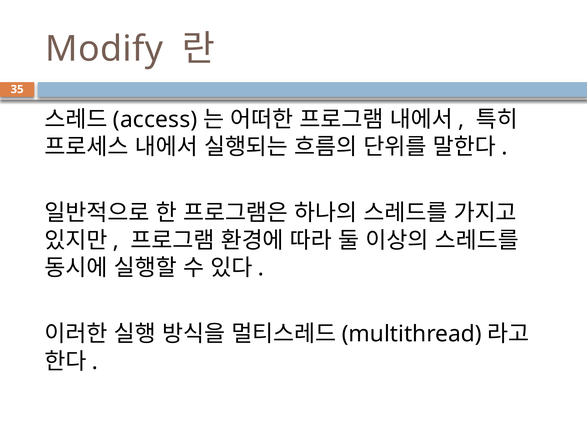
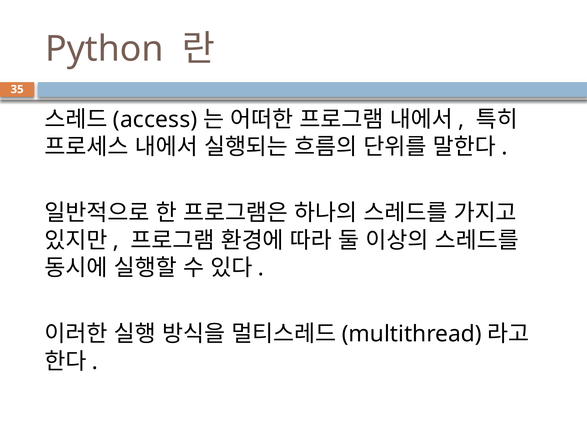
Modify: Modify -> Python
